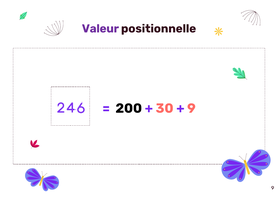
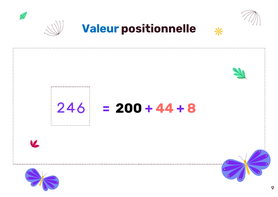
Valeur colour: purple -> blue
30: 30 -> 44
9 at (191, 108): 9 -> 8
